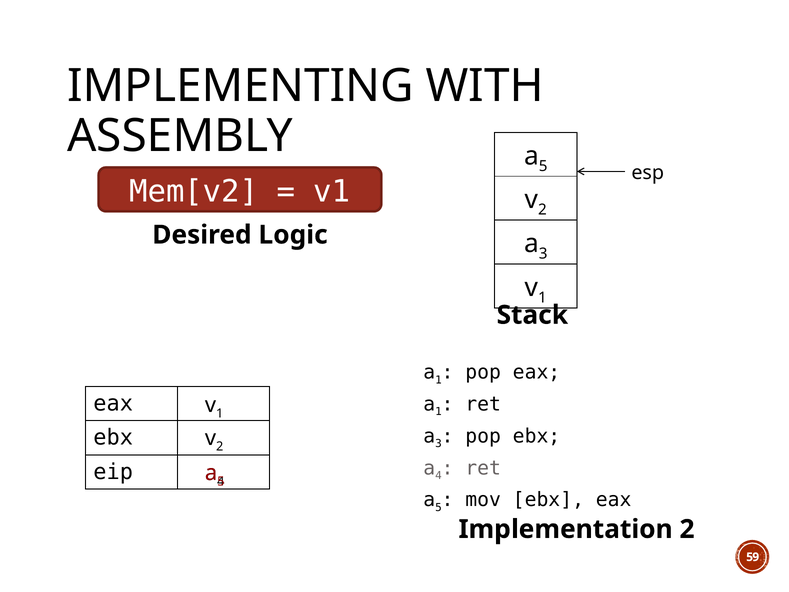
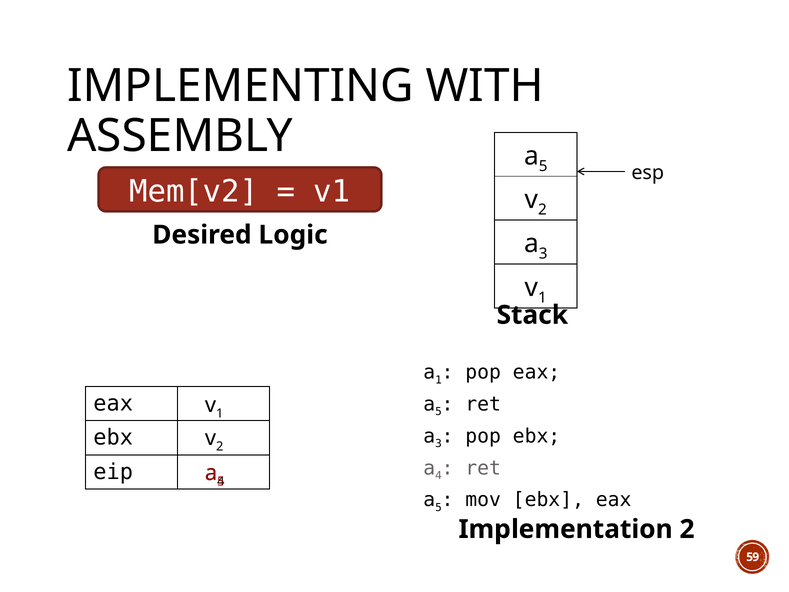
1 at (438, 412): 1 -> 5
